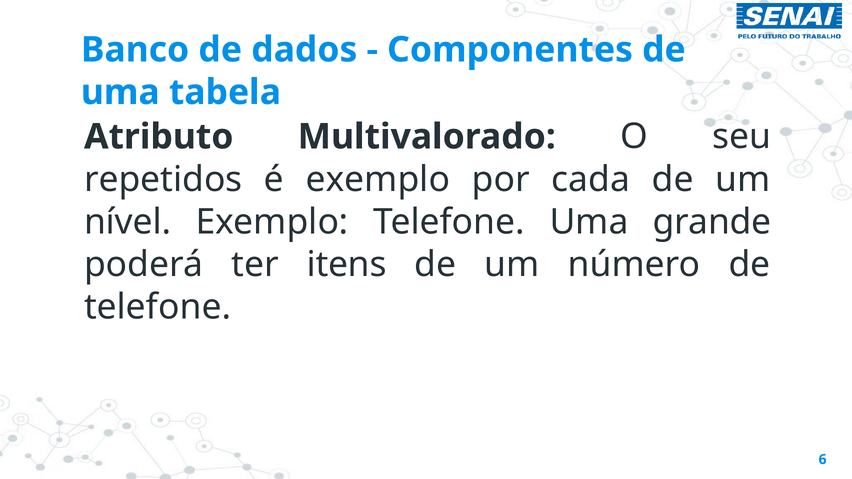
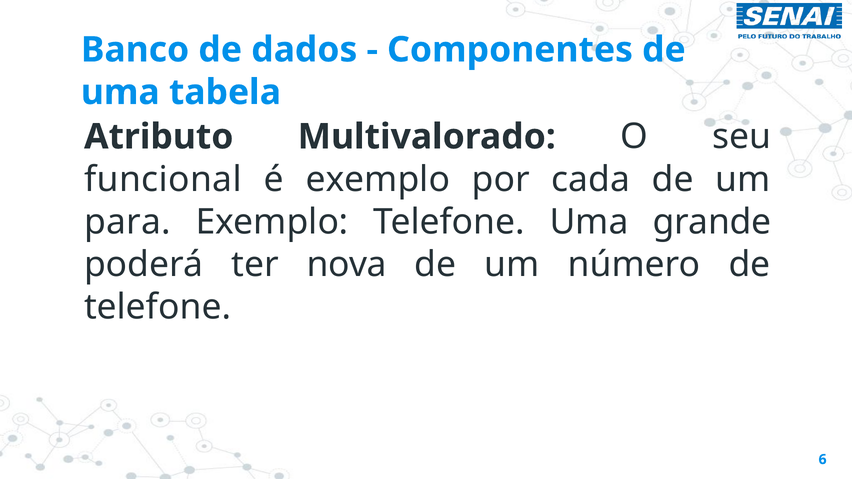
repetidos: repetidos -> funcional
nível: nível -> para
itens: itens -> nova
